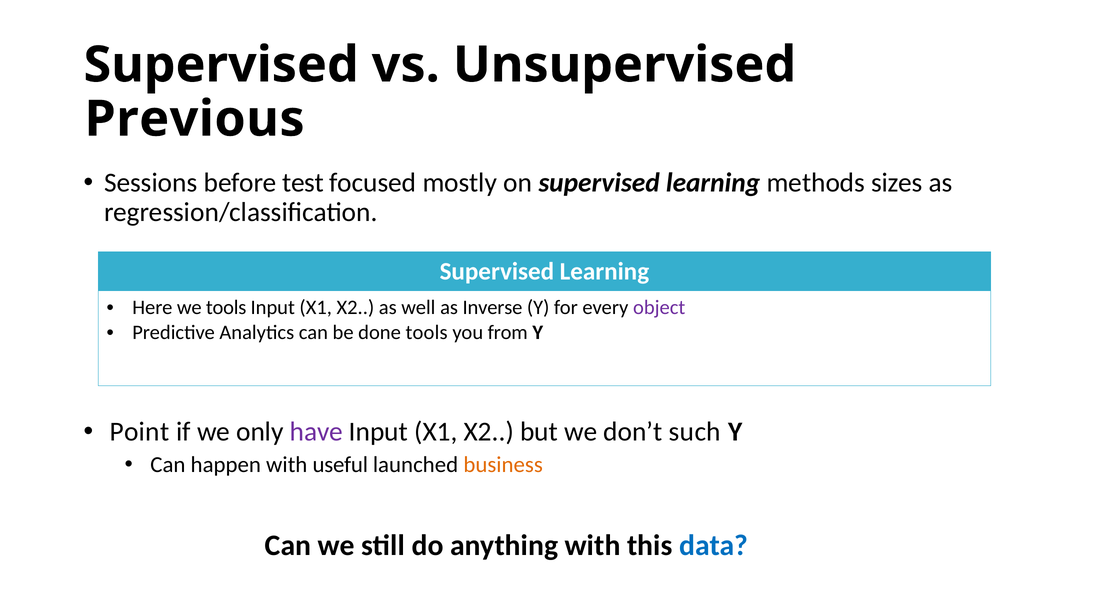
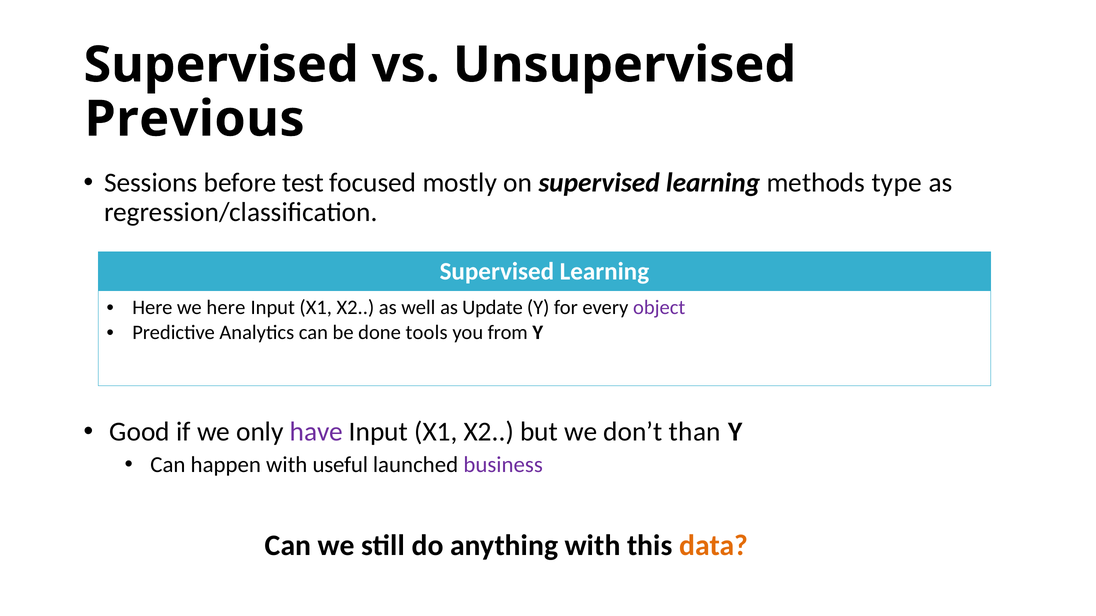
sizes: sizes -> type
we tools: tools -> here
Inverse: Inverse -> Update
Point: Point -> Good
such: such -> than
business colour: orange -> purple
data colour: blue -> orange
